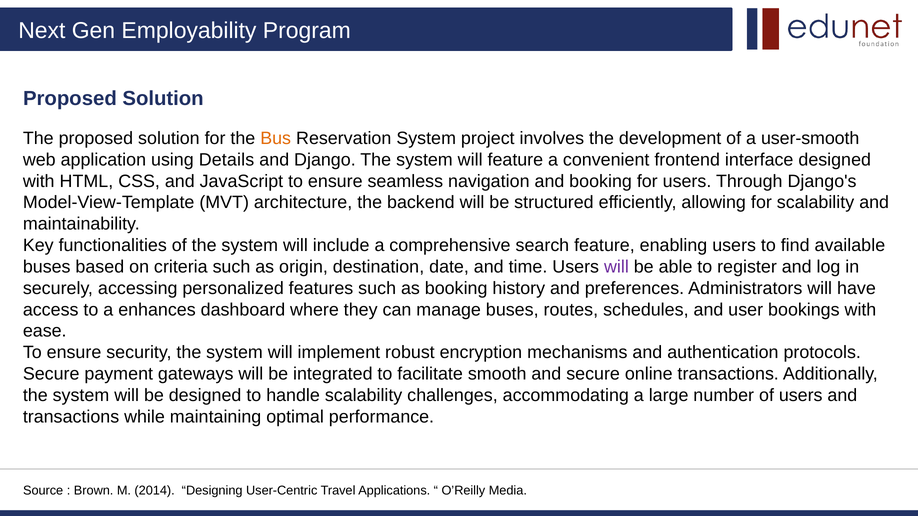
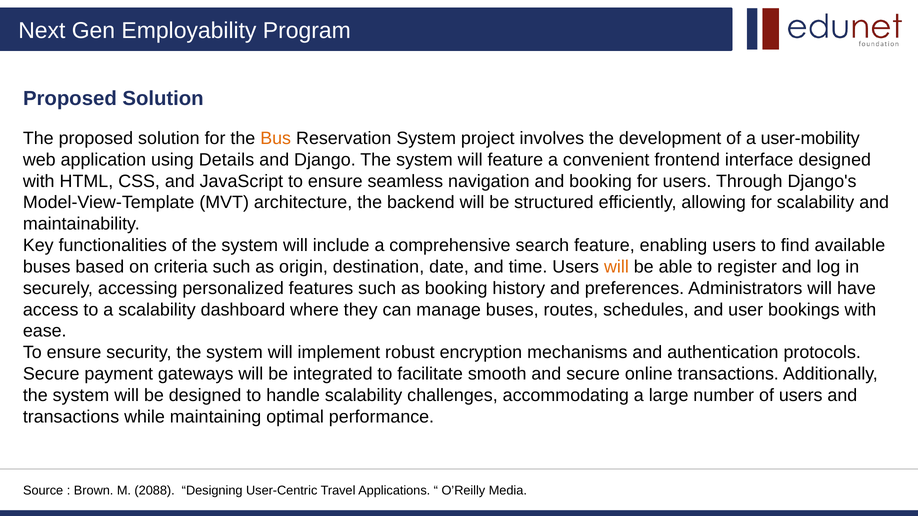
user-smooth: user-smooth -> user-mobility
will at (616, 267) colour: purple -> orange
a enhances: enhances -> scalability
2014: 2014 -> 2088
